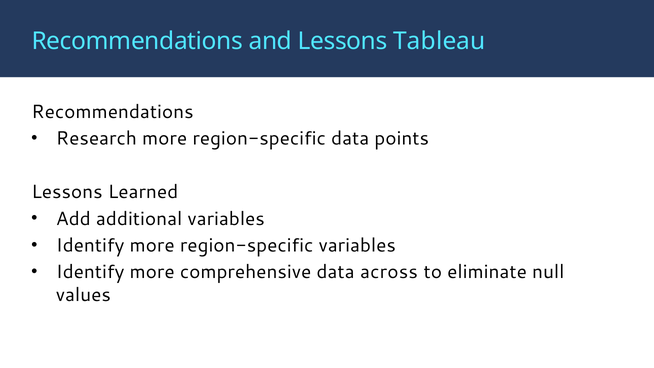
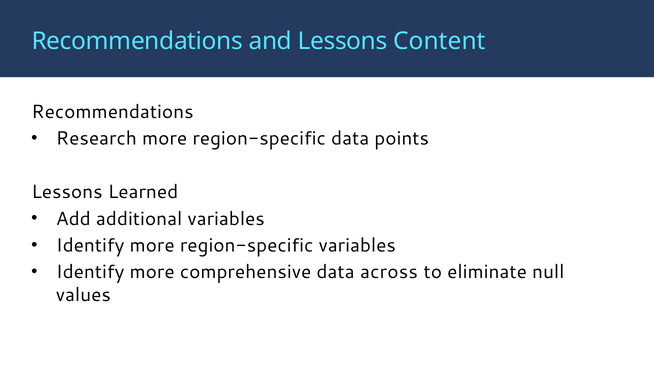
Tableau: Tableau -> Content
